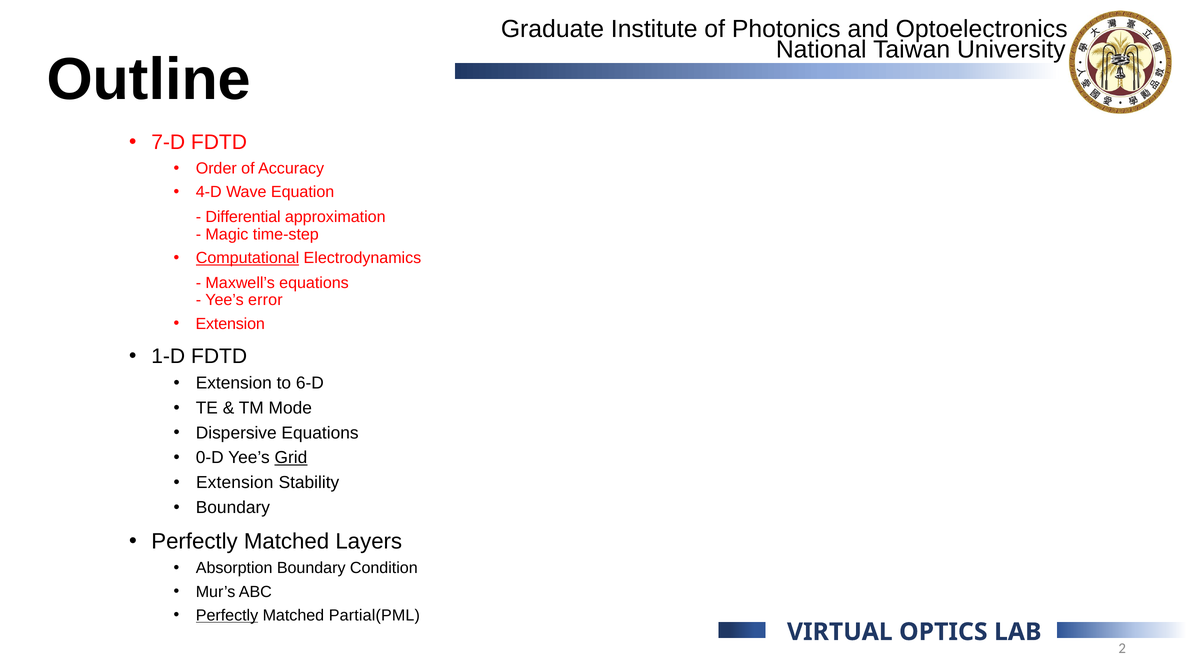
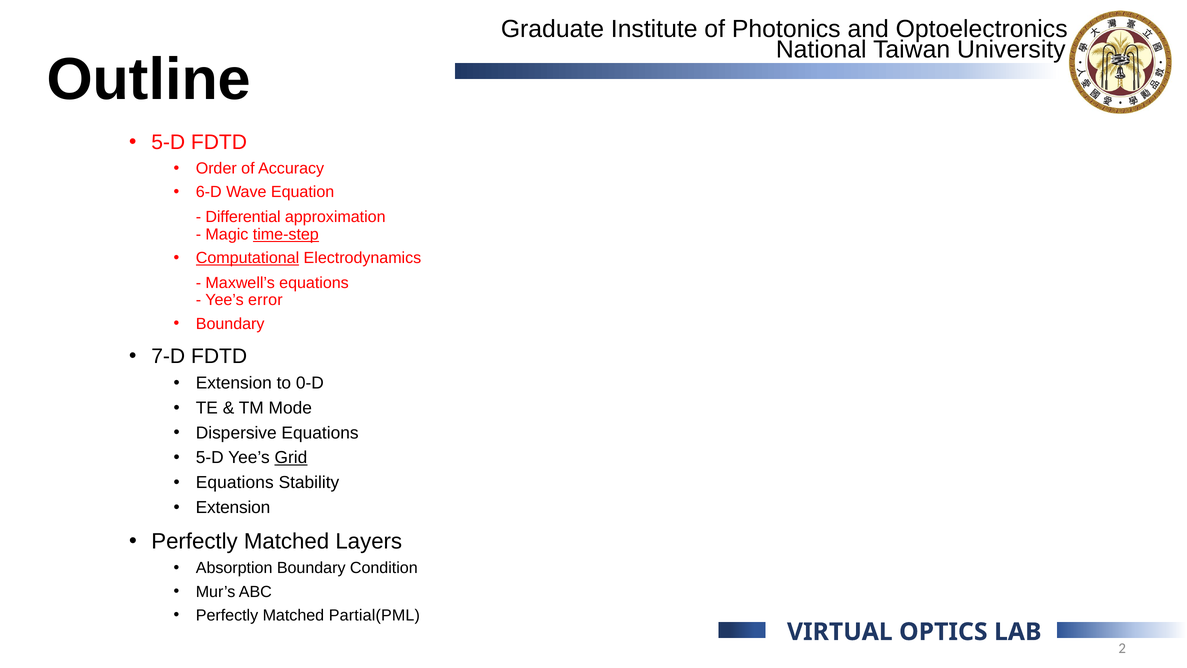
7-D at (168, 142): 7-D -> 5-D
4-D: 4-D -> 6-D
time-step underline: none -> present
Extension at (230, 324): Extension -> Boundary
1-D: 1-D -> 7-D
6-D: 6-D -> 0-D
0-D at (210, 457): 0-D -> 5-D
Extension at (235, 482): Extension -> Equations
Boundary at (233, 507): Boundary -> Extension
Perfectly at (227, 615) underline: present -> none
